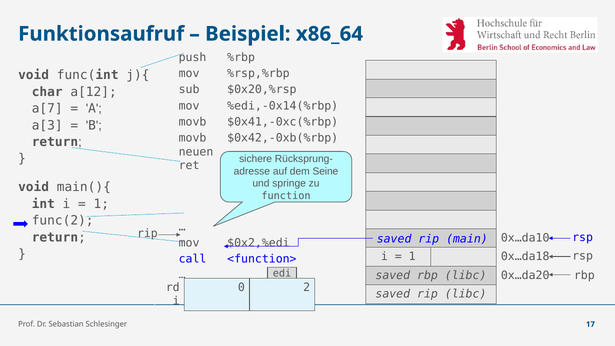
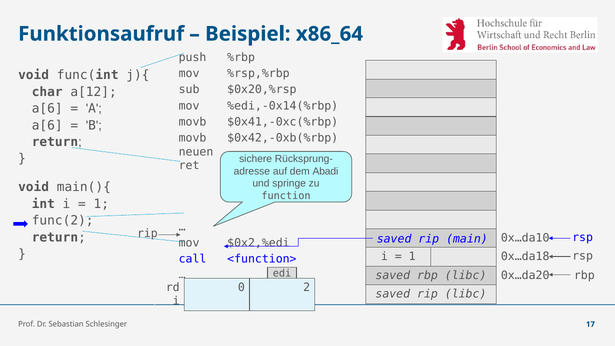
a[7 at (47, 109): a[7 -> a[6
a[3 at (47, 125): a[3 -> a[6
Seine: Seine -> Abadi
